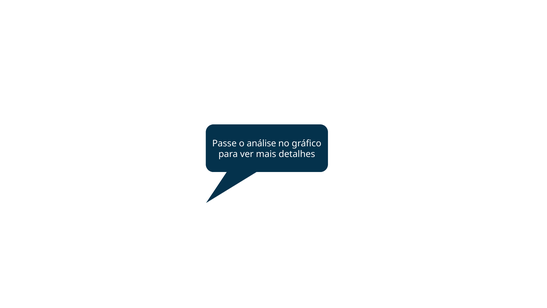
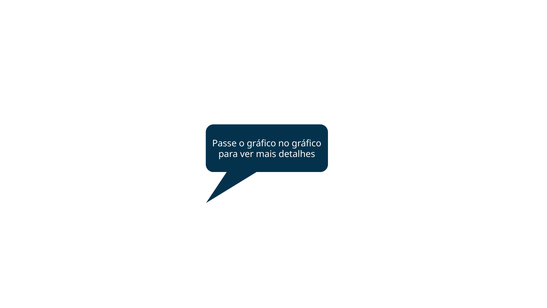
o análise: análise -> gráfico
